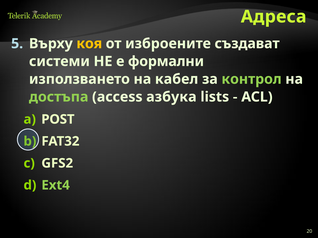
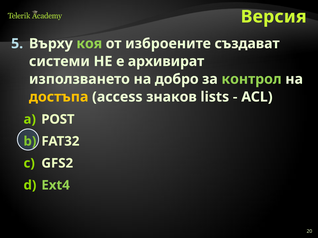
Адреса: Адреса -> Версия
коя colour: yellow -> light green
формални: формални -> архивират
кабел: кабел -> добро
достъпа colour: light green -> yellow
азбука: азбука -> знаков
